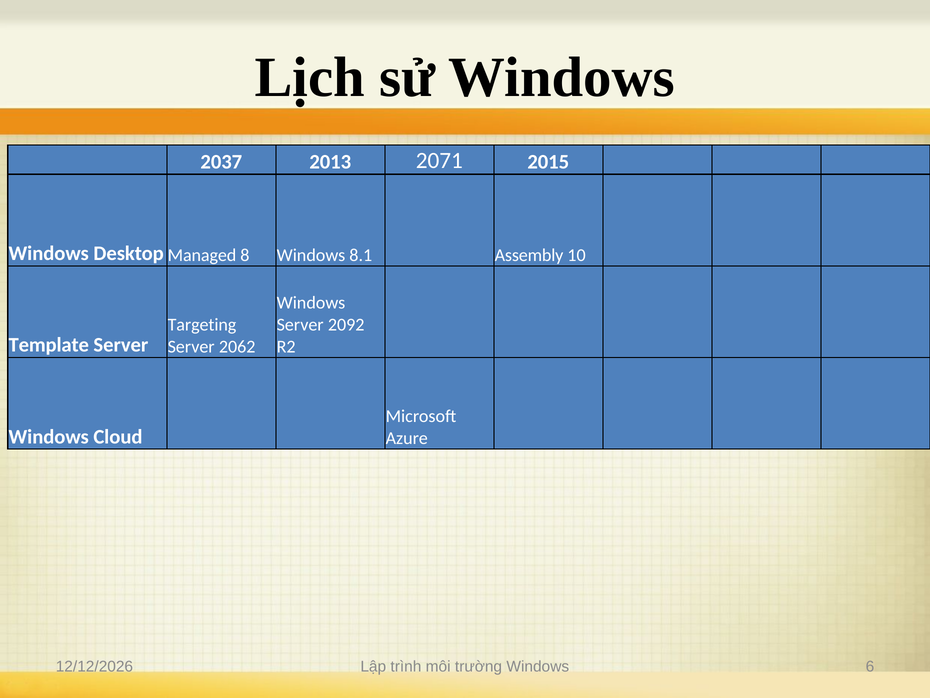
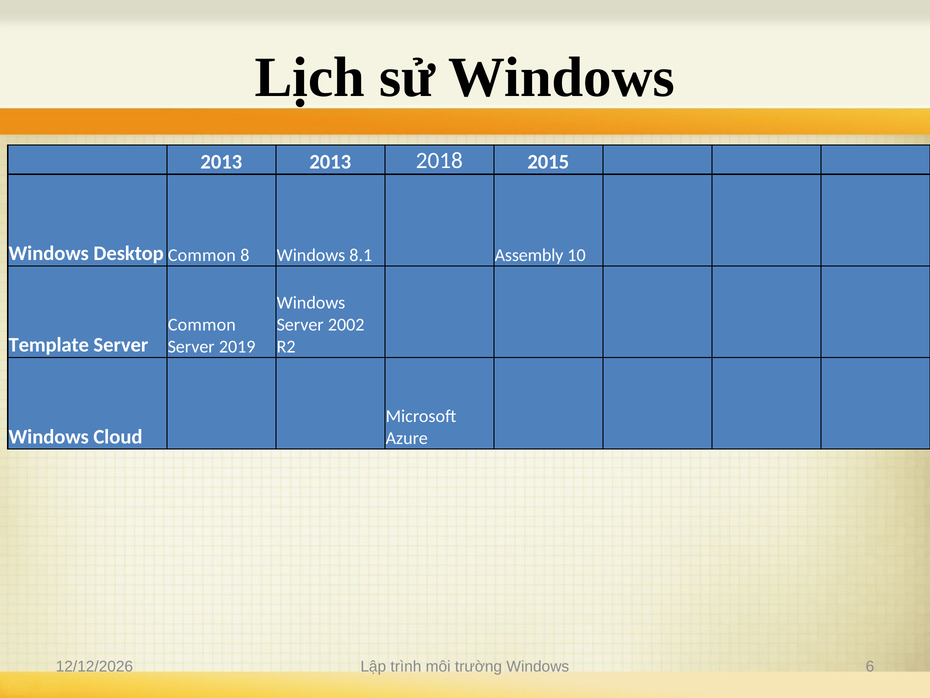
2037 at (221, 162): 2037 -> 2013
2071: 2071 -> 2018
Desktop Managed: Managed -> Common
Targeting at (202, 325): Targeting -> Common
2092: 2092 -> 2002
2062: 2062 -> 2019
